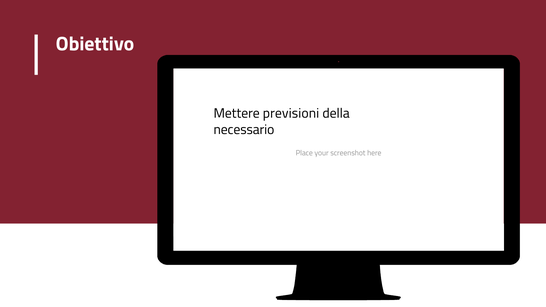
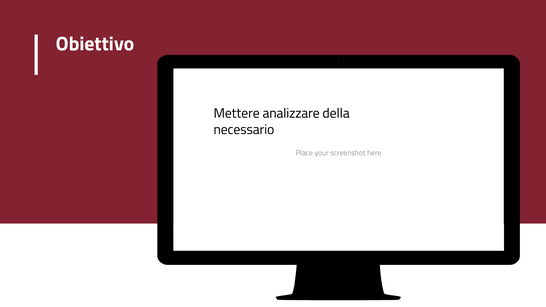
previsioni: previsioni -> analizzare
